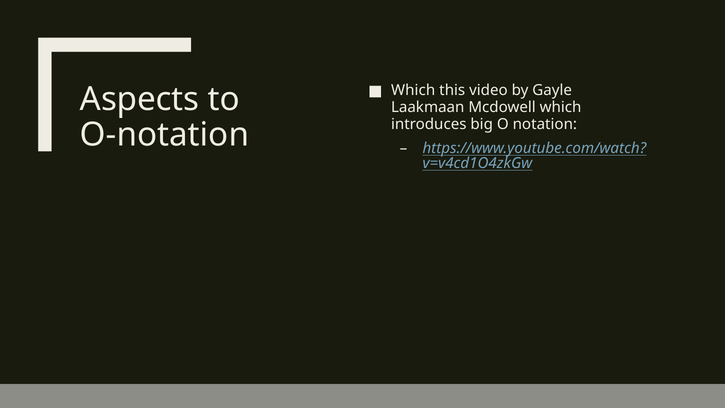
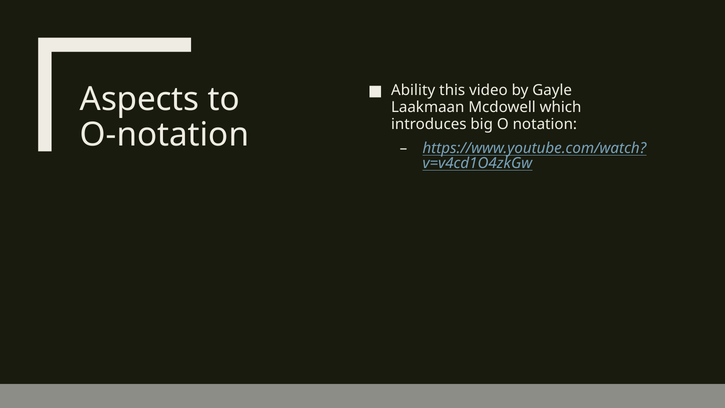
Which at (413, 90): Which -> Ability
